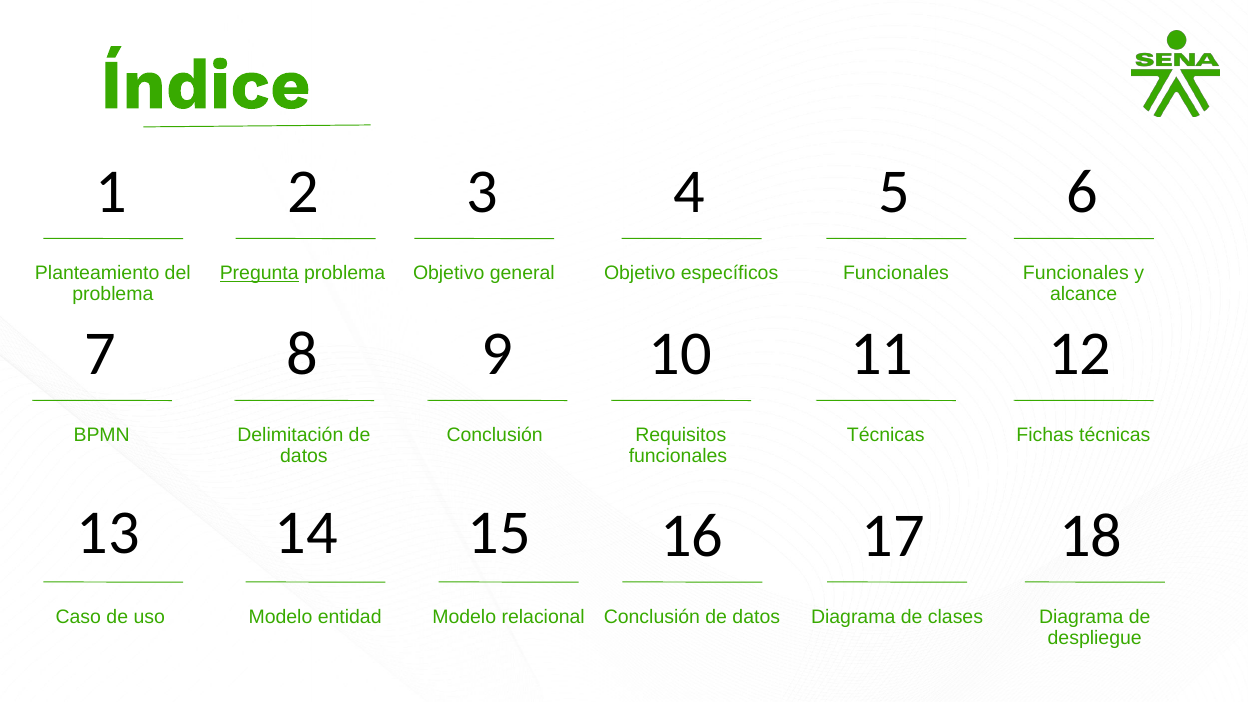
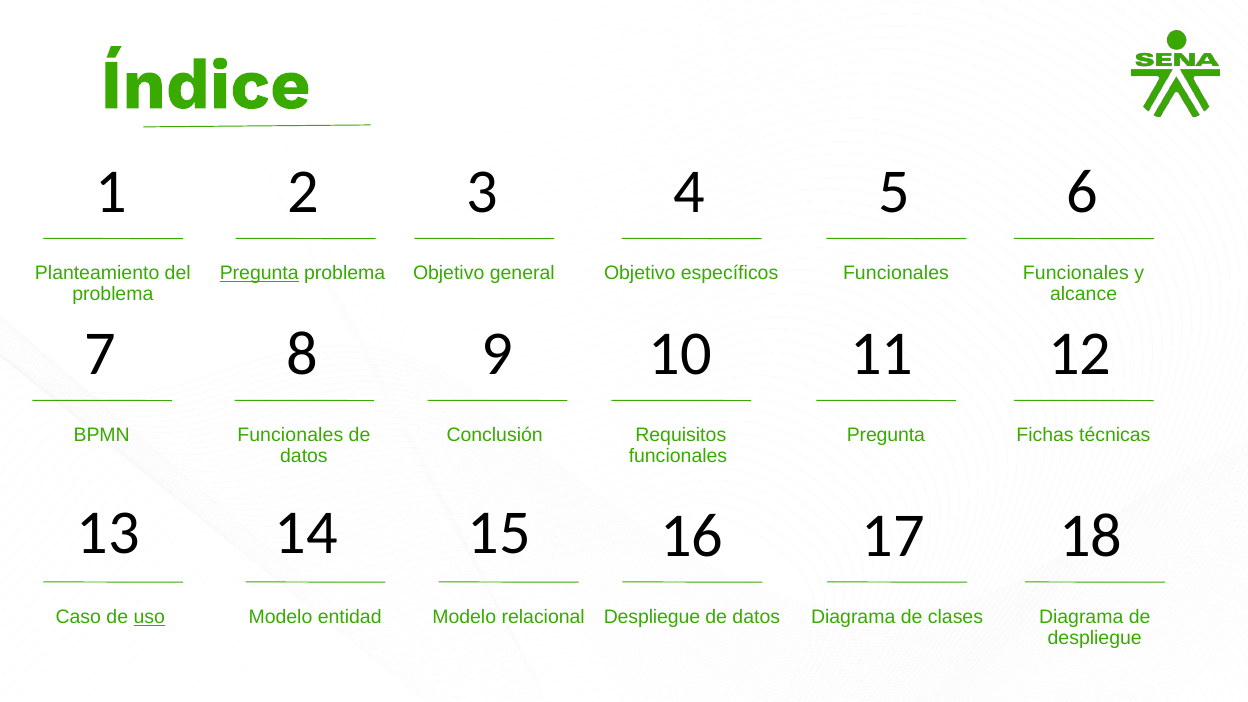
Delimitación at (290, 435): Delimitación -> Funcionales
Técnicas at (886, 435): Técnicas -> Pregunta
uso underline: none -> present
Conclusión at (652, 617): Conclusión -> Despliegue
